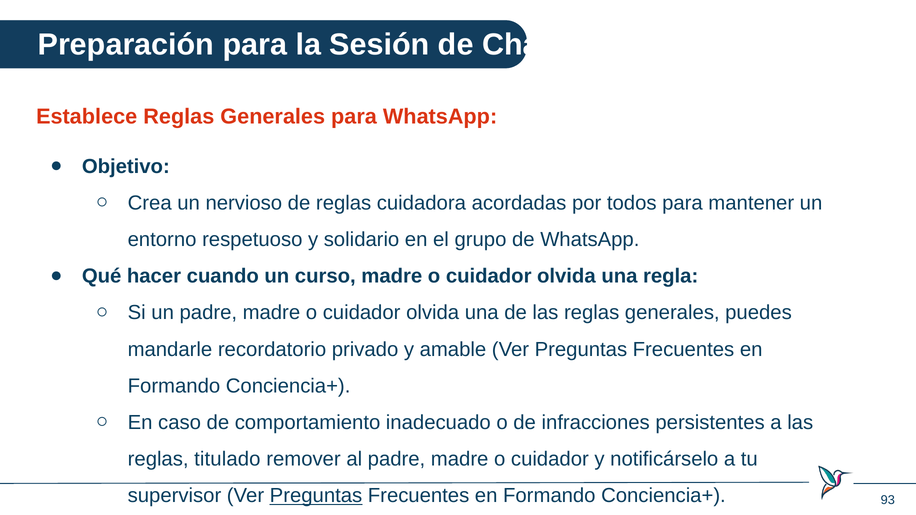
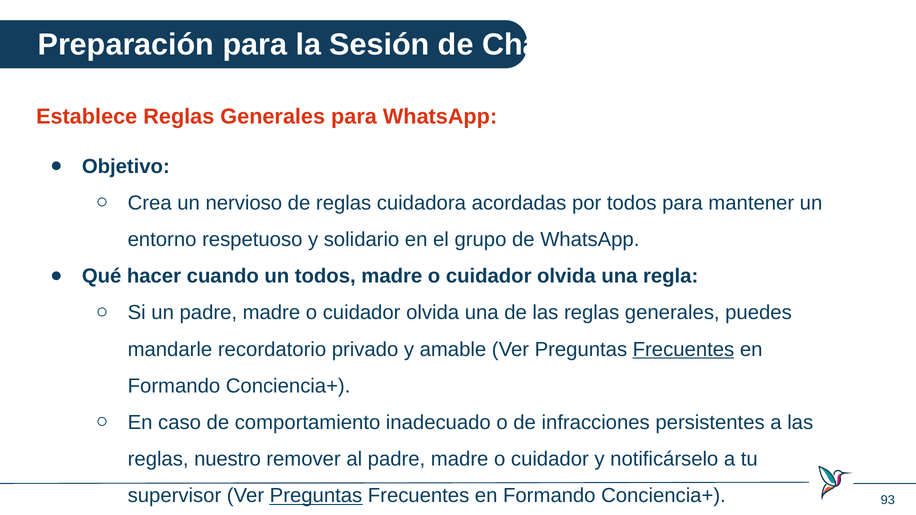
un curso: curso -> todos
Frecuentes at (683, 349) underline: none -> present
titulado: titulado -> nuestro
